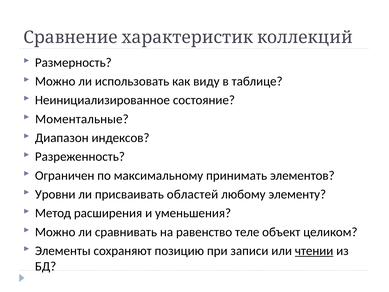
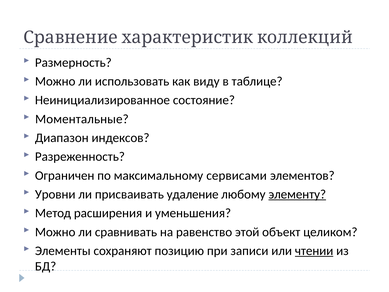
принимать: принимать -> сервисами
областей: областей -> удаление
элементу underline: none -> present
теле: теле -> этой
